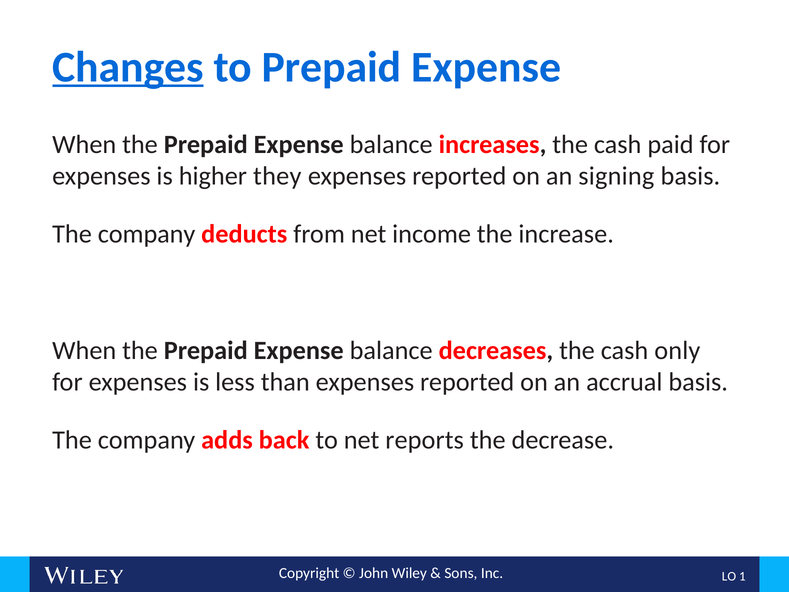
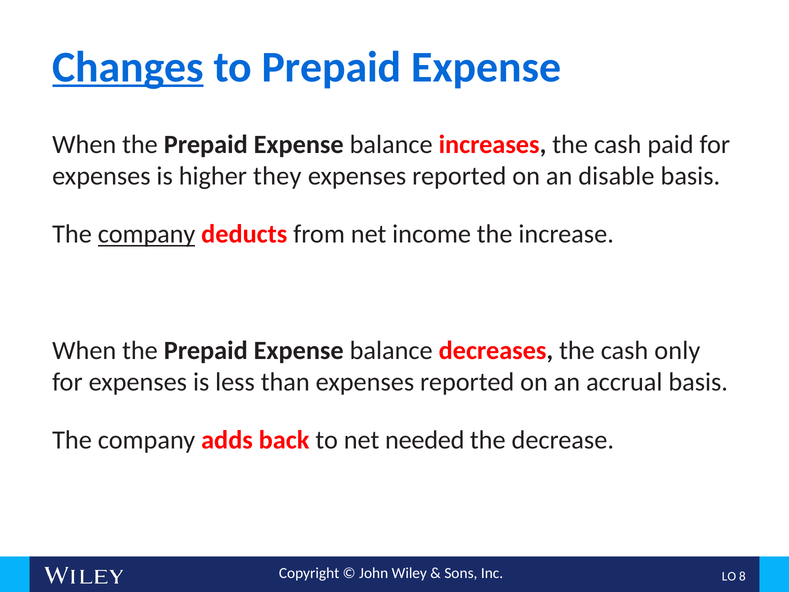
signing: signing -> disable
company at (147, 234) underline: none -> present
reports: reports -> needed
1: 1 -> 8
